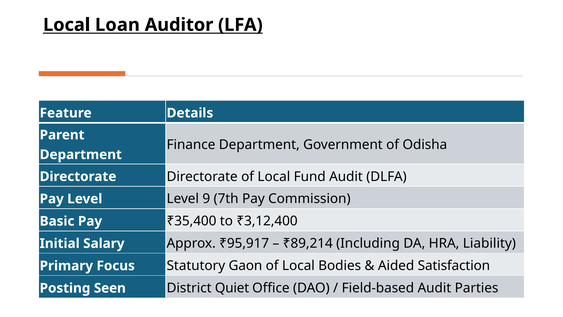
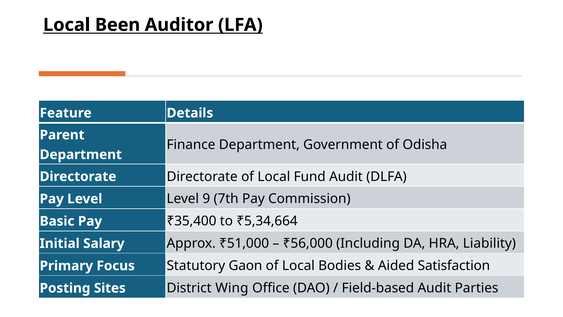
Loan: Loan -> Been
₹3,12,400: ₹3,12,400 -> ₹5,34,664
₹95,917: ₹95,917 -> ₹51,000
₹89,214: ₹89,214 -> ₹56,000
Seen: Seen -> Sites
Quiet: Quiet -> Wing
